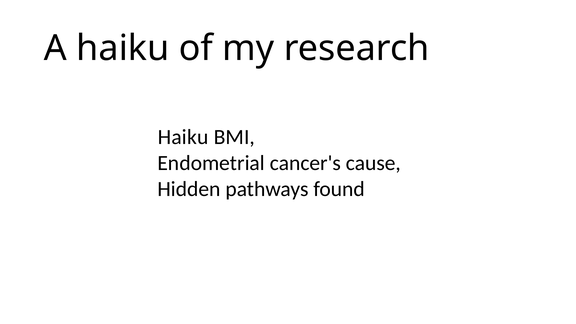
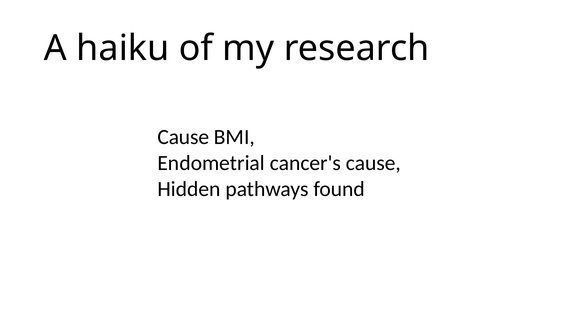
Haiku at (183, 137): Haiku -> Cause
